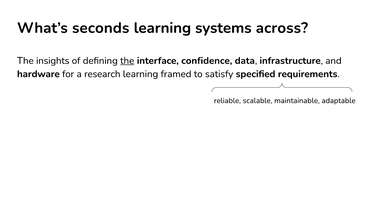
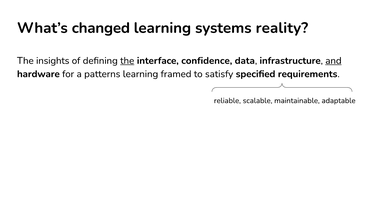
seconds: seconds -> changed
across: across -> reality
and underline: none -> present
research: research -> patterns
